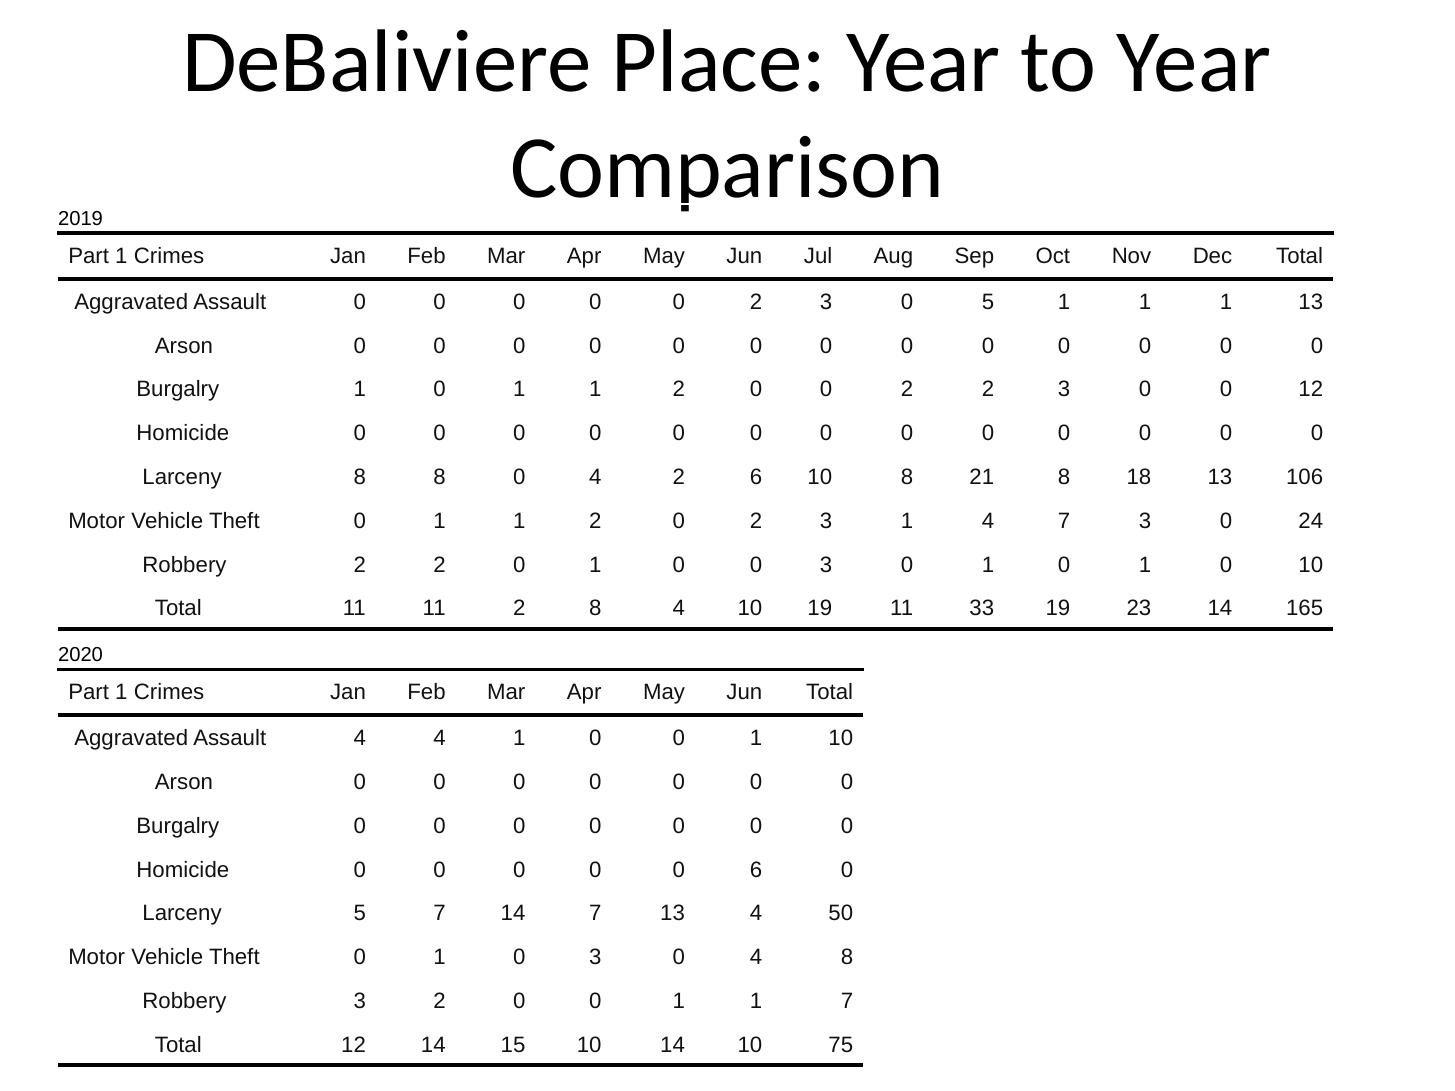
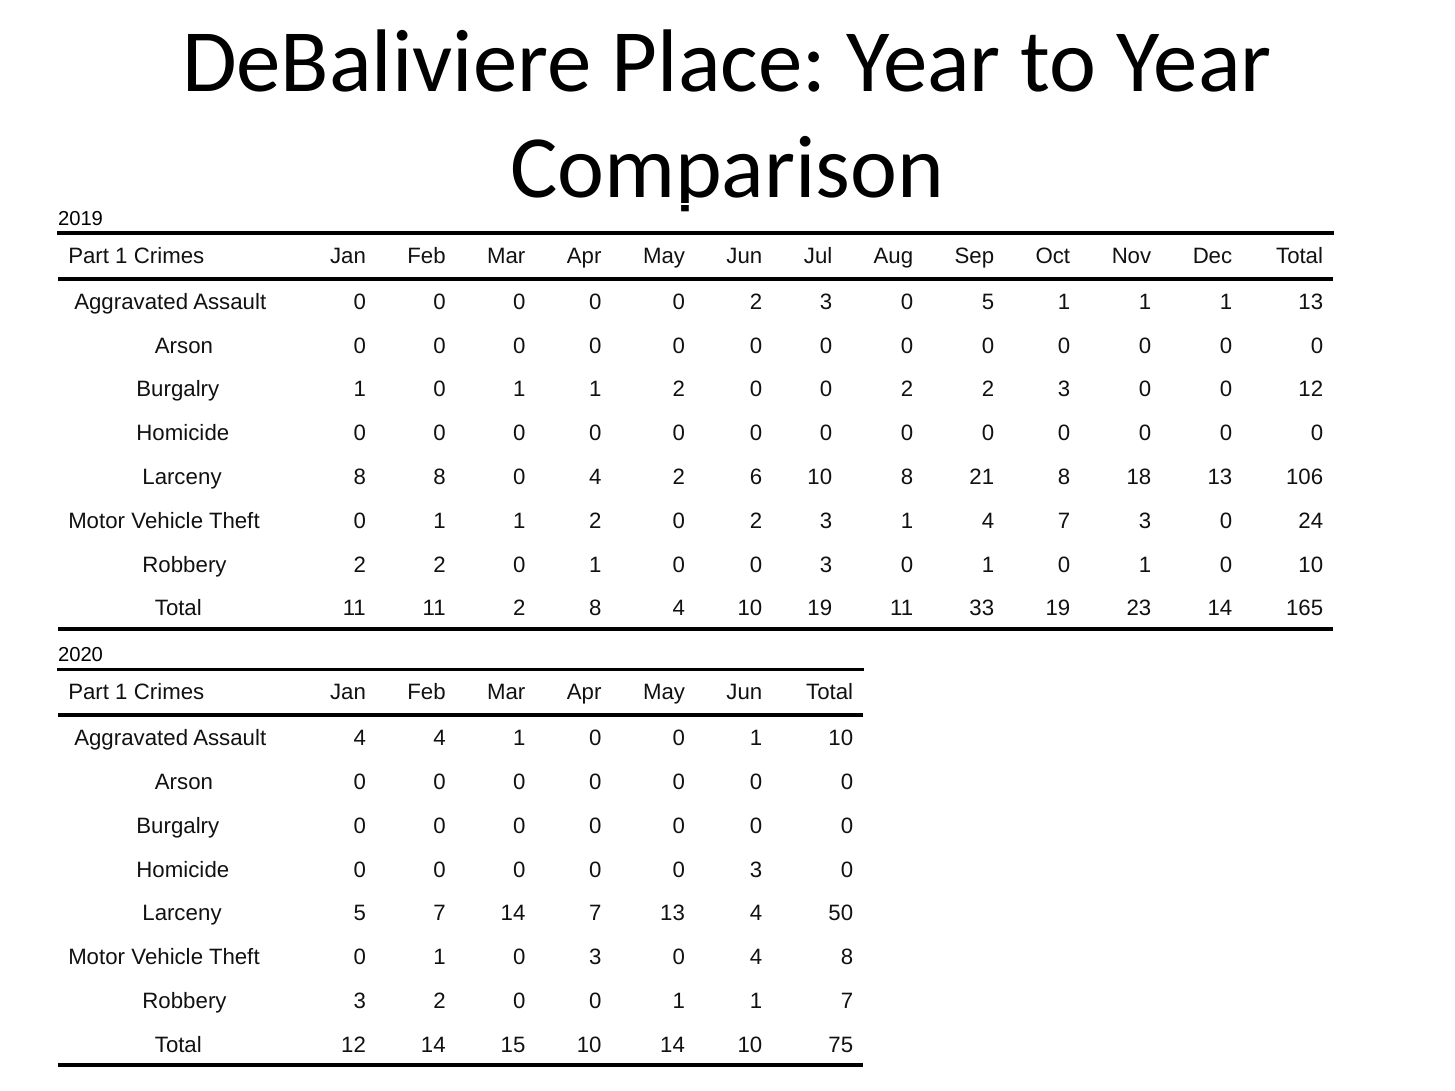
0 0 0 6: 6 -> 3
